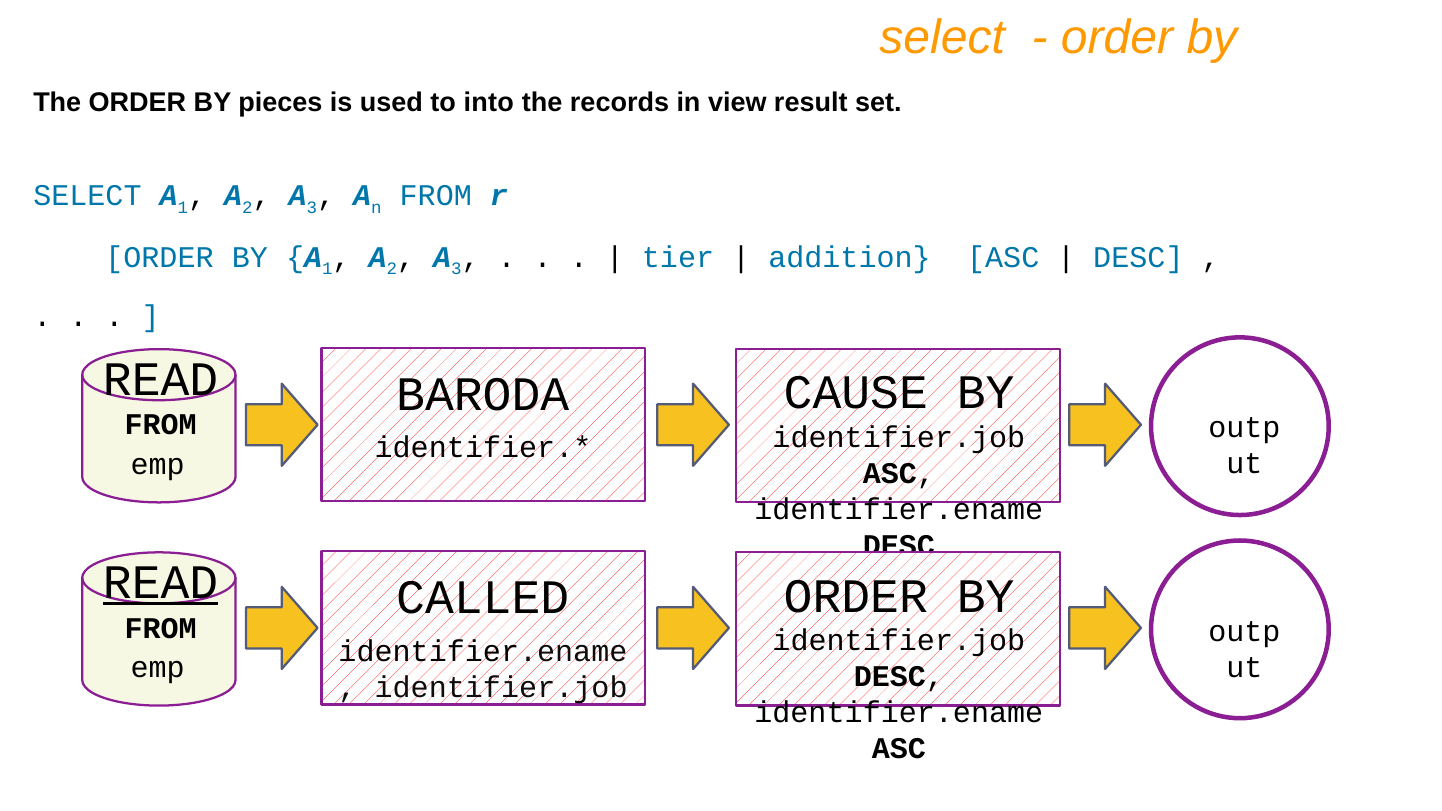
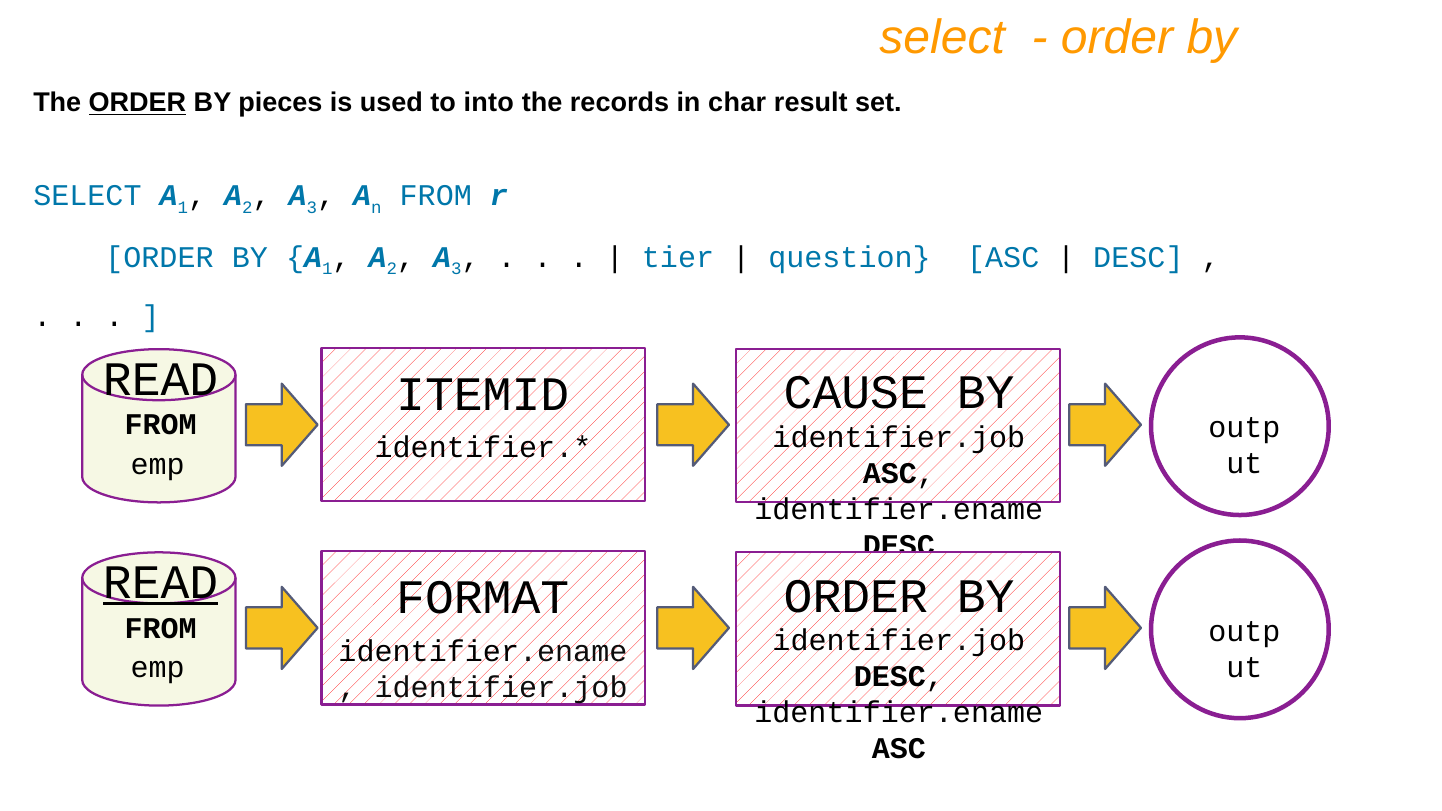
ORDER at (137, 103) underline: none -> present
view: view -> char
addition: addition -> question
BARODA: BARODA -> ITEMID
CALLED: CALLED -> FORMAT
